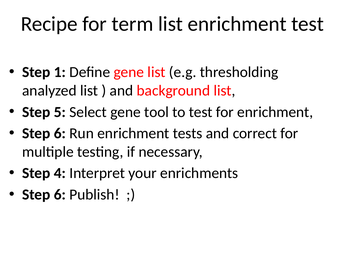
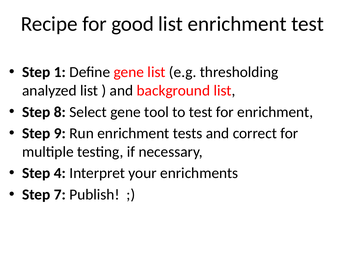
term: term -> good
5: 5 -> 8
6 at (60, 134): 6 -> 9
6 at (60, 195): 6 -> 7
